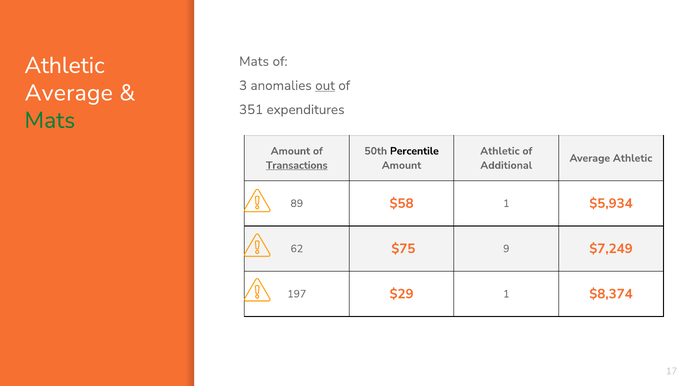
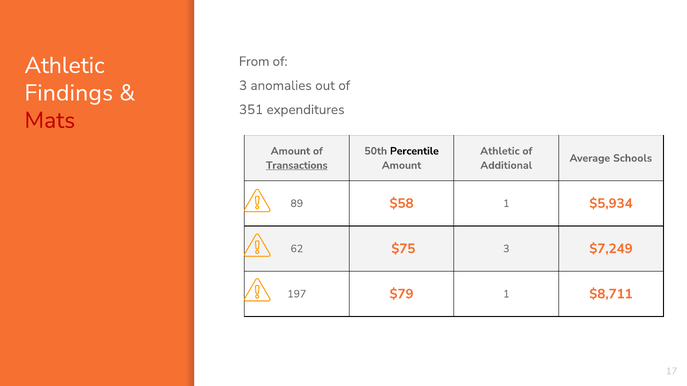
Mats at (254, 61): Mats -> From
out underline: present -> none
Average at (69, 93): Average -> Findings
Mats at (50, 120) colour: green -> red
Average Athletic: Athletic -> Schools
$75 9: 9 -> 3
$29: $29 -> $79
$8,374: $8,374 -> $8,711
